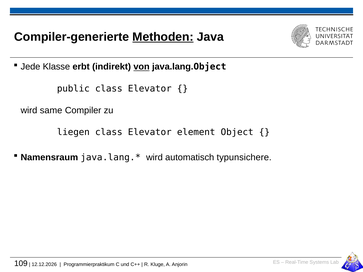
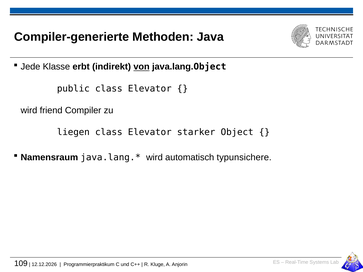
Methoden underline: present -> none
same: same -> friend
element: element -> starker
